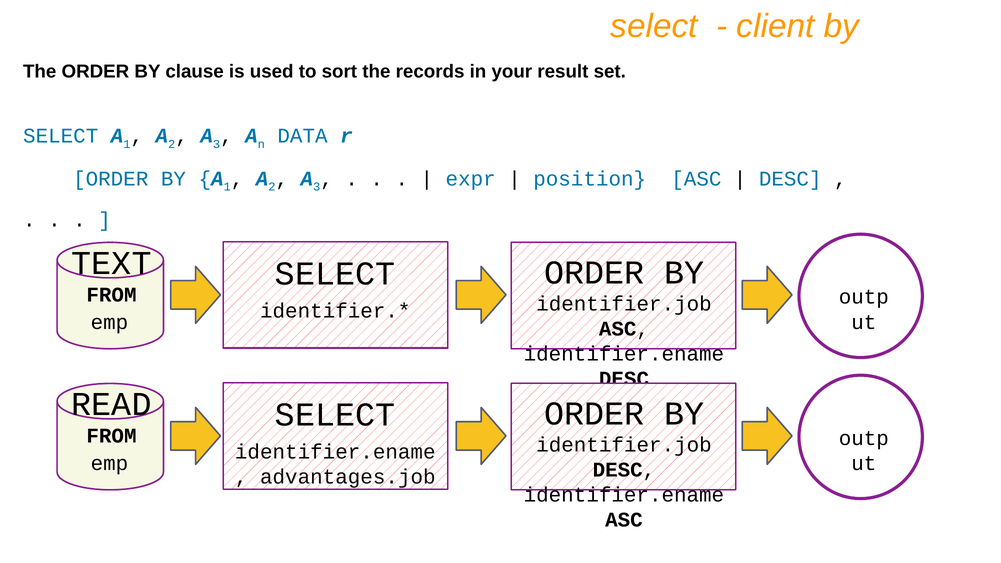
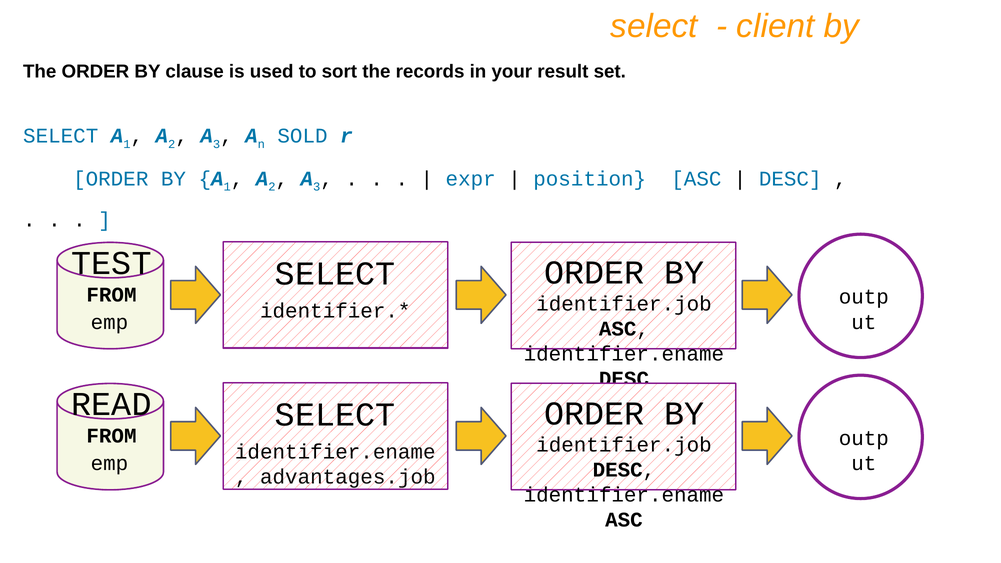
DATA: DATA -> SOLD
TEXT: TEXT -> TEST
